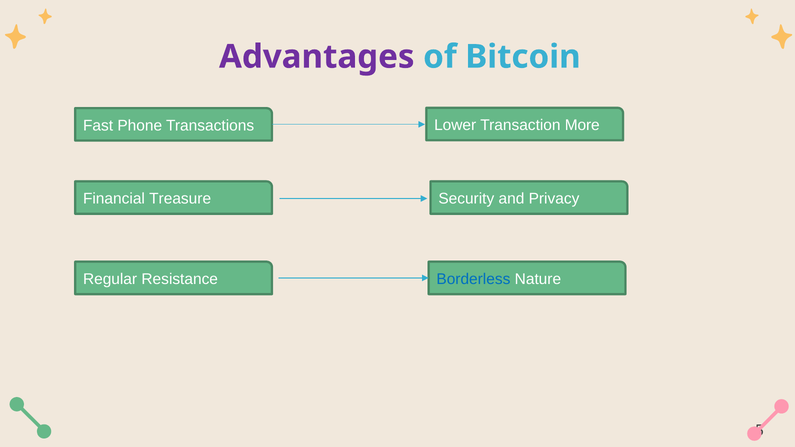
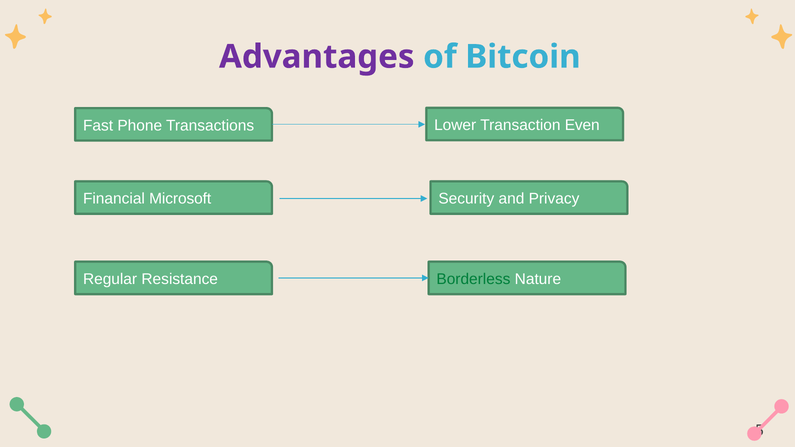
More: More -> Even
Treasure: Treasure -> Microsoft
Borderless colour: blue -> green
